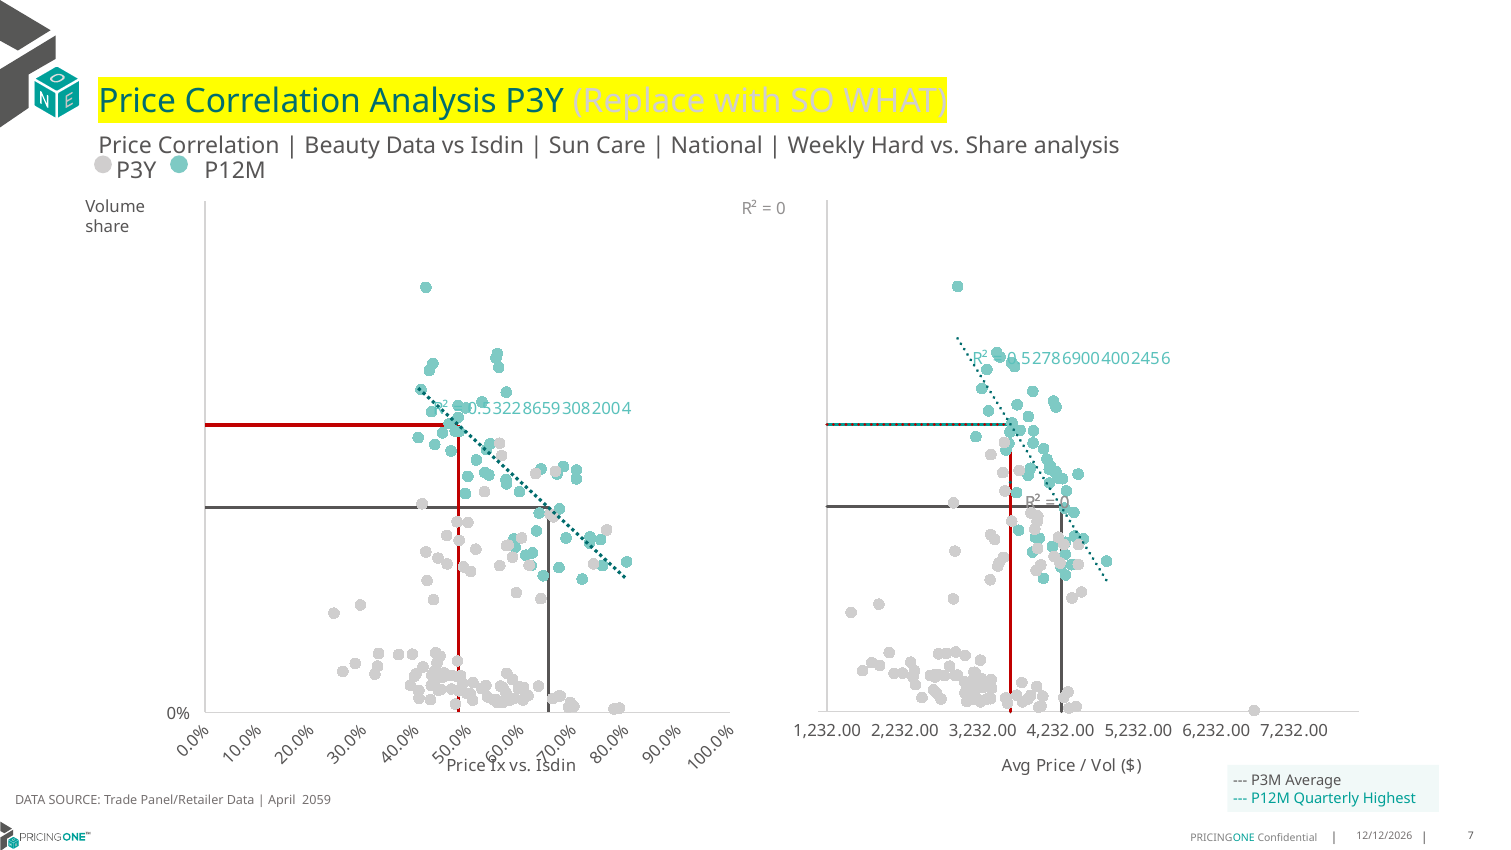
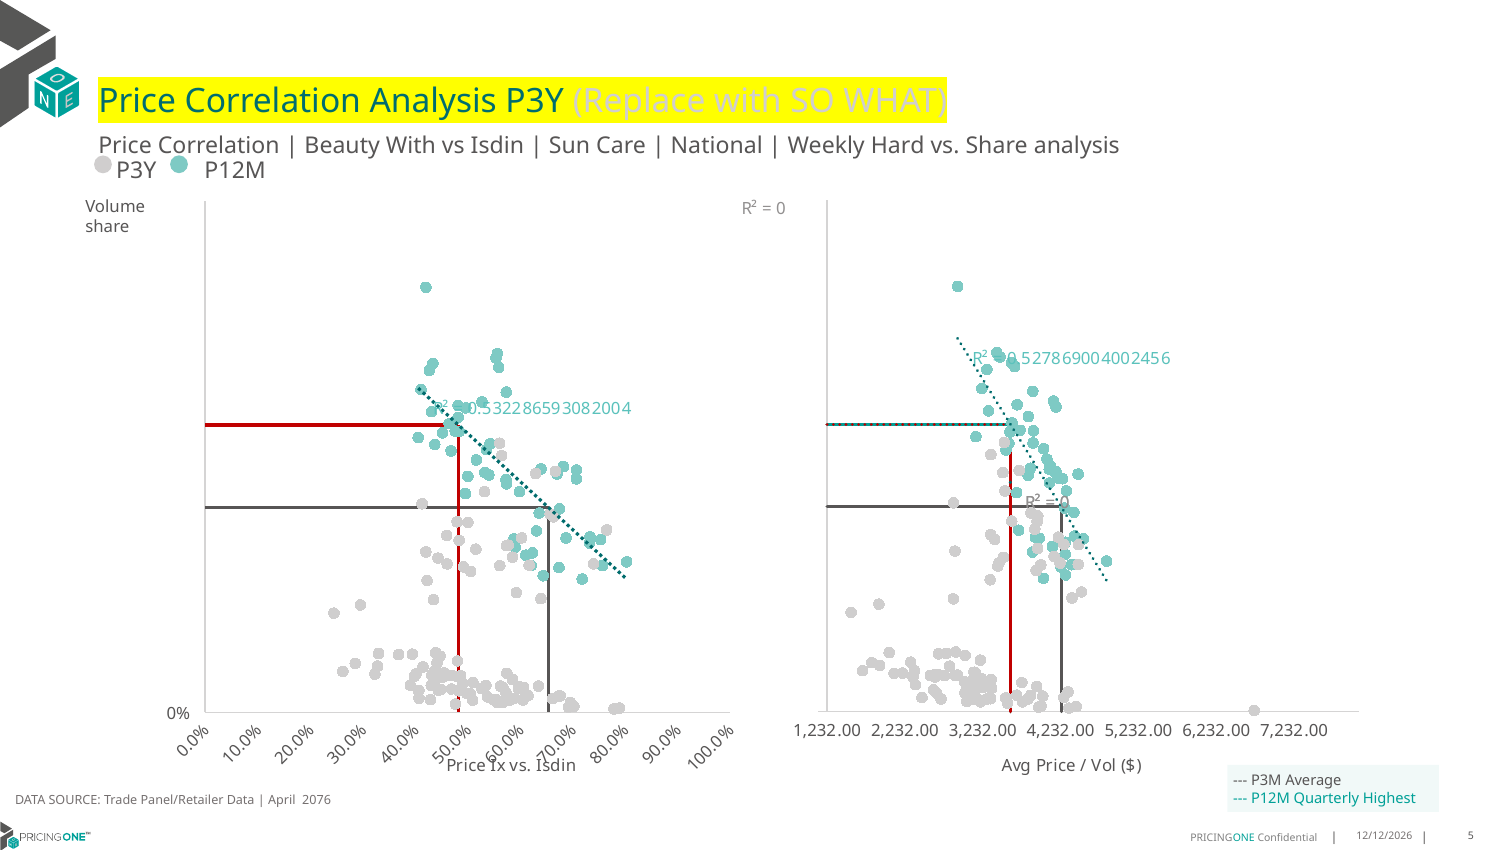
Beauty Data: Data -> With
2059: 2059 -> 2076
7 at (1471, 836): 7 -> 5
